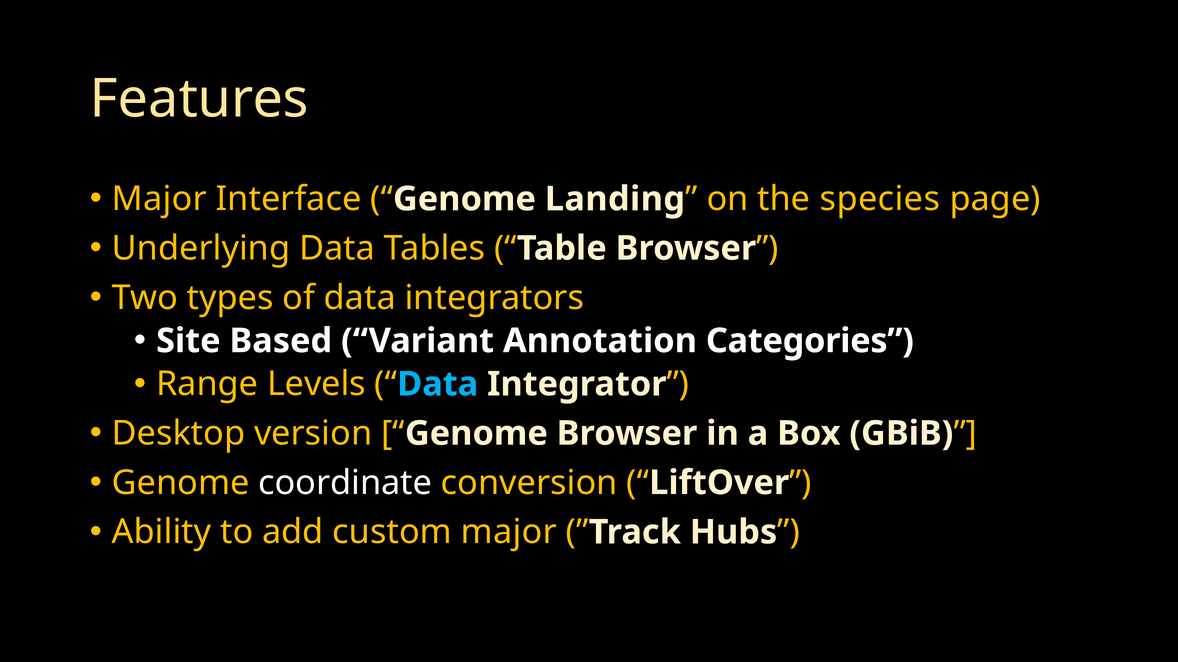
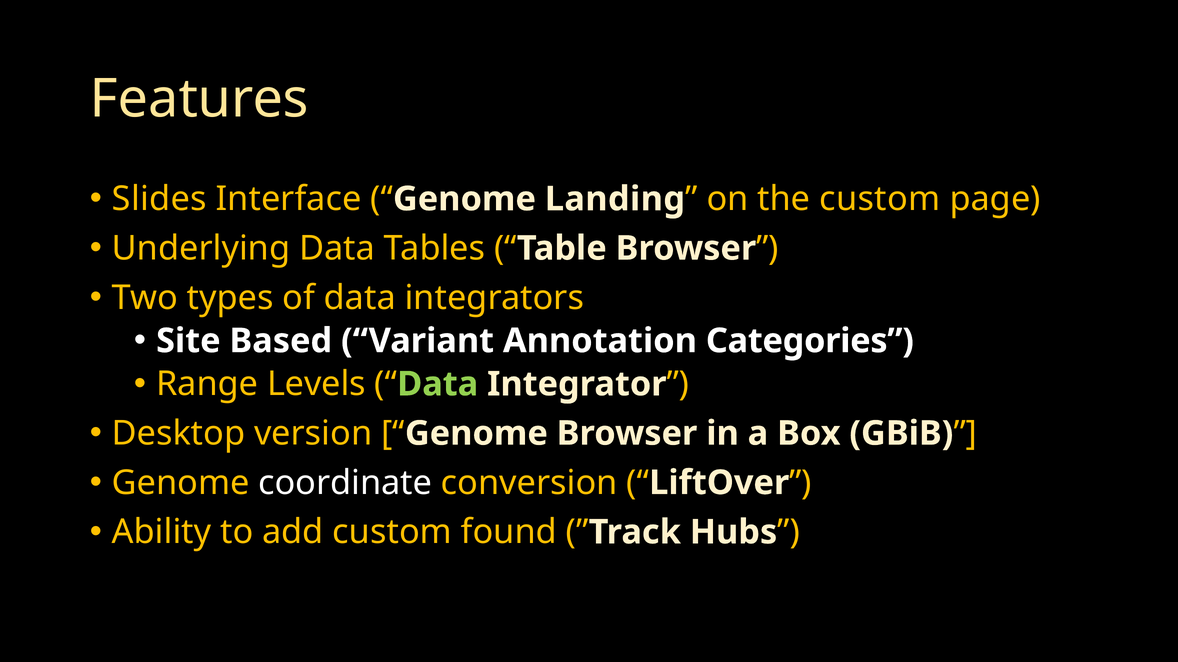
Major at (159, 199): Major -> Slides
the species: species -> custom
Data at (438, 384) colour: light blue -> light green
custom major: major -> found
